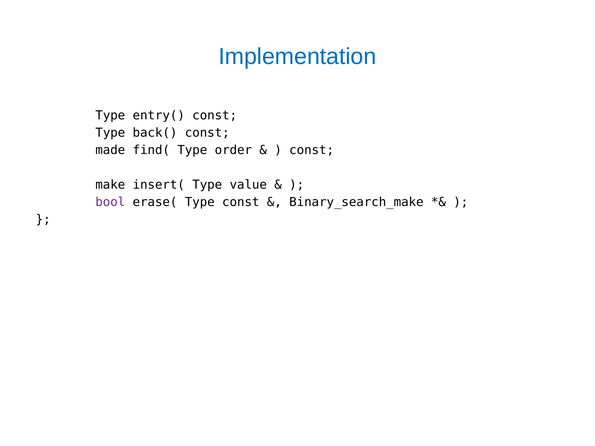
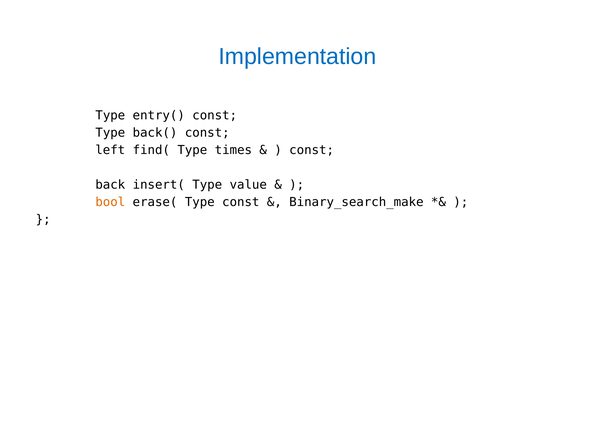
made: made -> left
order: order -> times
make: make -> back
bool colour: purple -> orange
